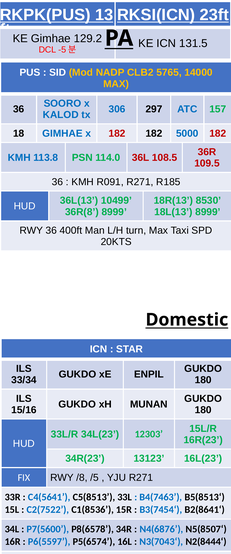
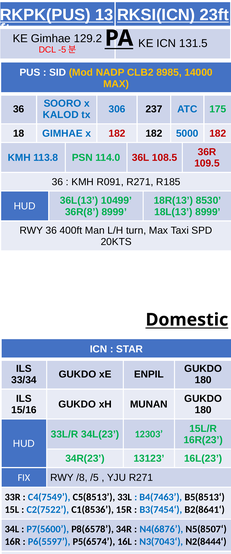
5765: 5765 -> 8985
297: 297 -> 237
157: 157 -> 175
C4(5641: C4(5641 -> C4(7549
